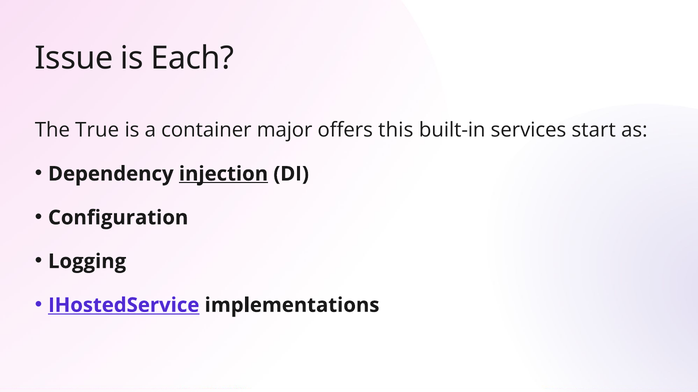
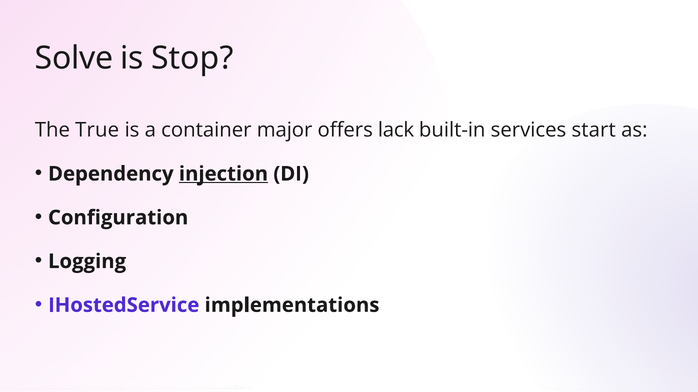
Issue: Issue -> Solve
Each: Each -> Stop
this: this -> lack
IHostedService underline: present -> none
